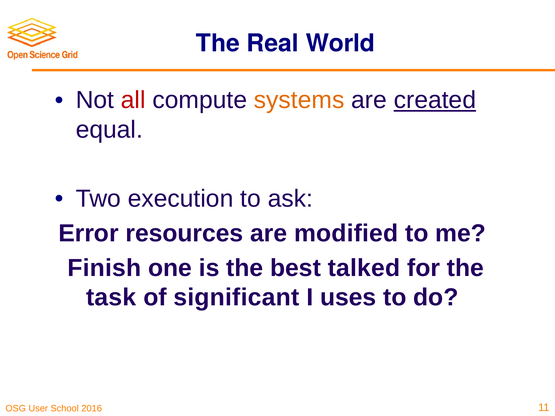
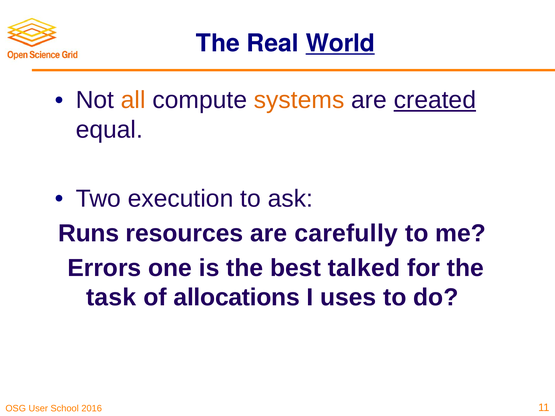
World underline: none -> present
all colour: red -> orange
Error: Error -> Runs
modified: modified -> carefully
Finish: Finish -> Errors
significant: significant -> allocations
